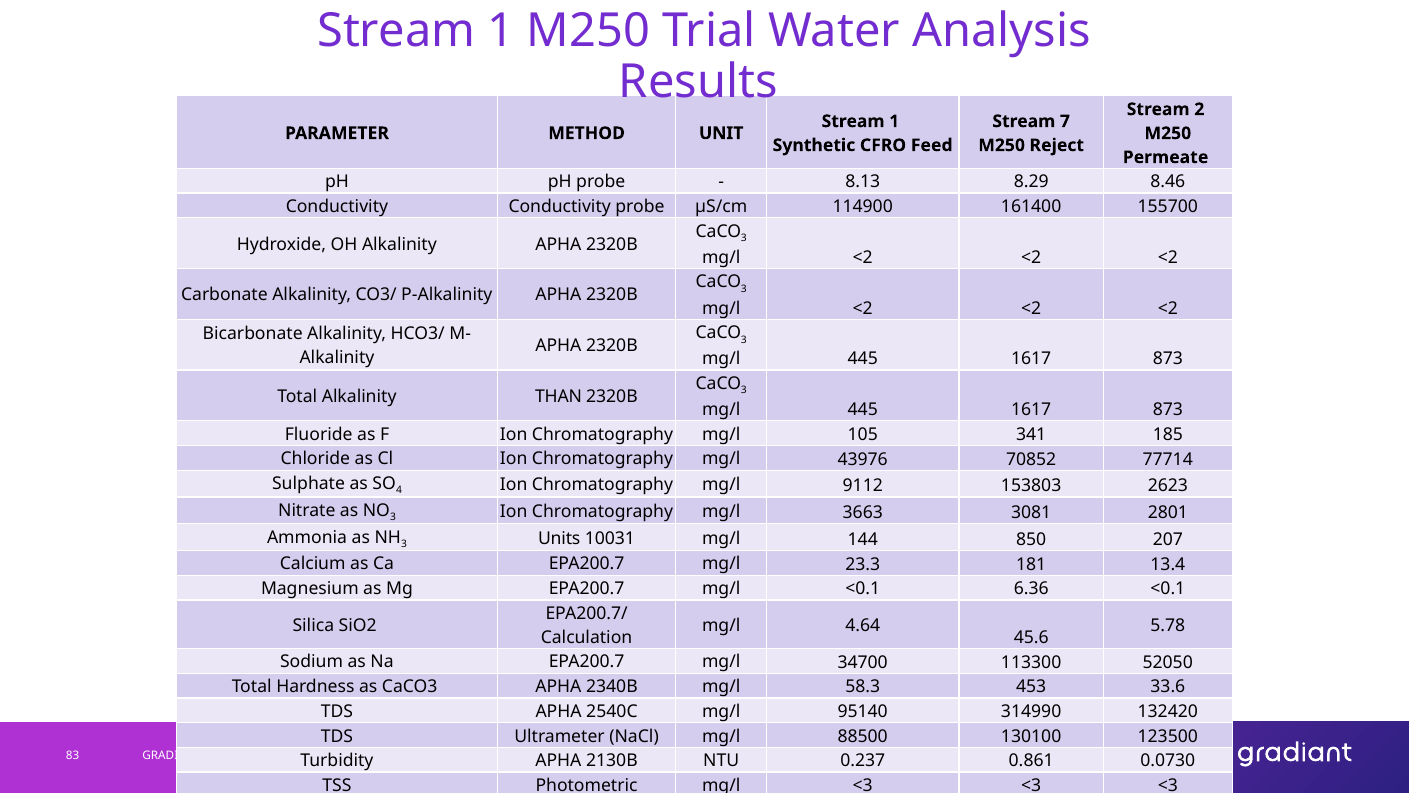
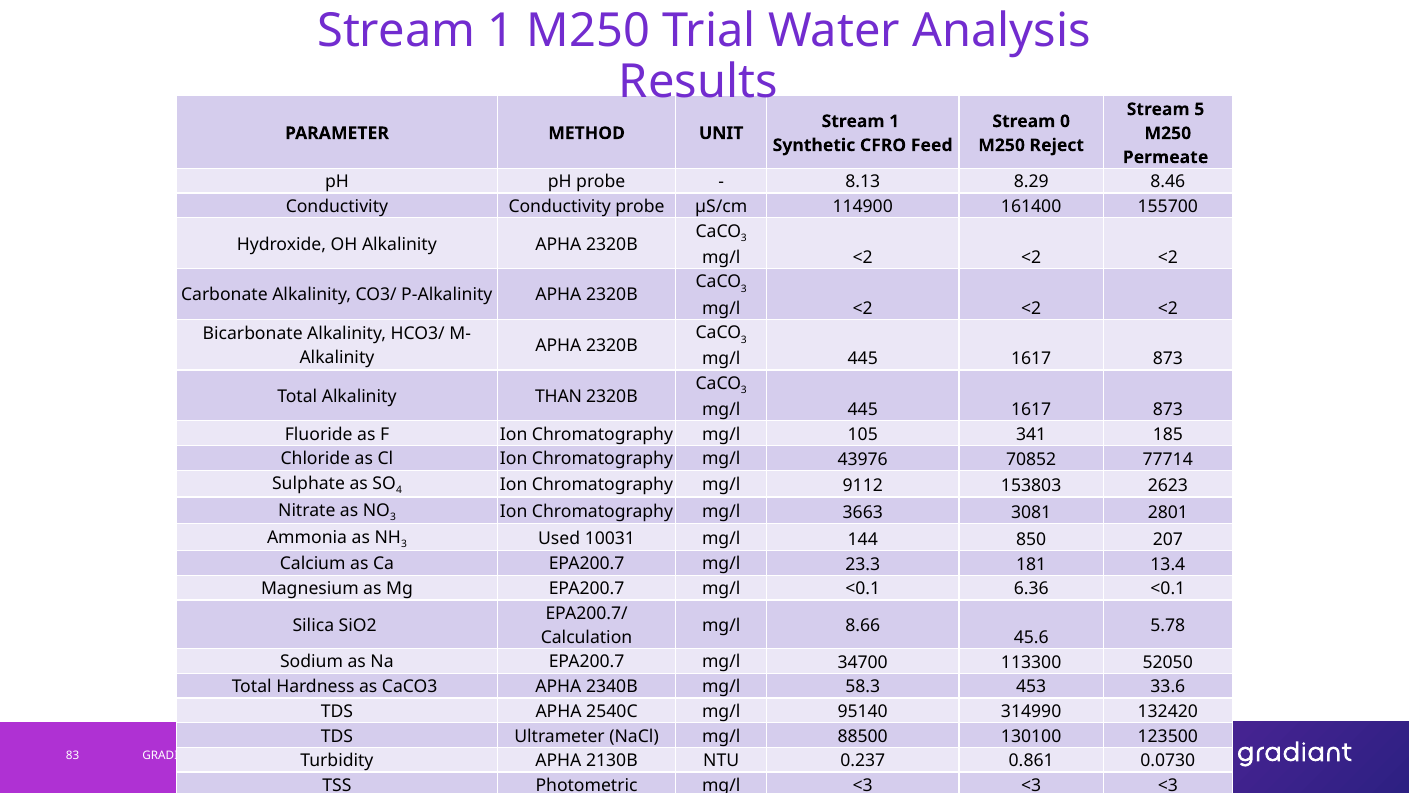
2: 2 -> 5
7: 7 -> 0
Units: Units -> Used
4.64: 4.64 -> 8.66
